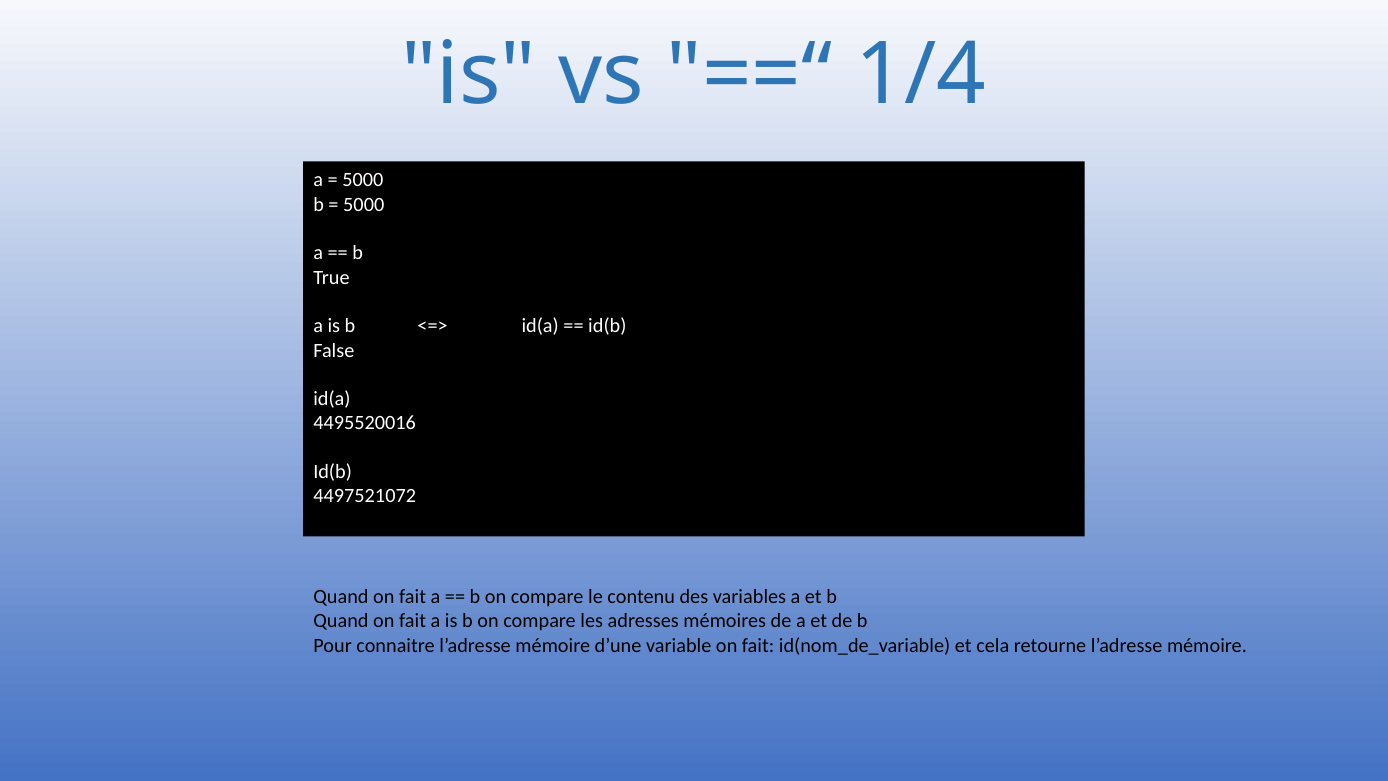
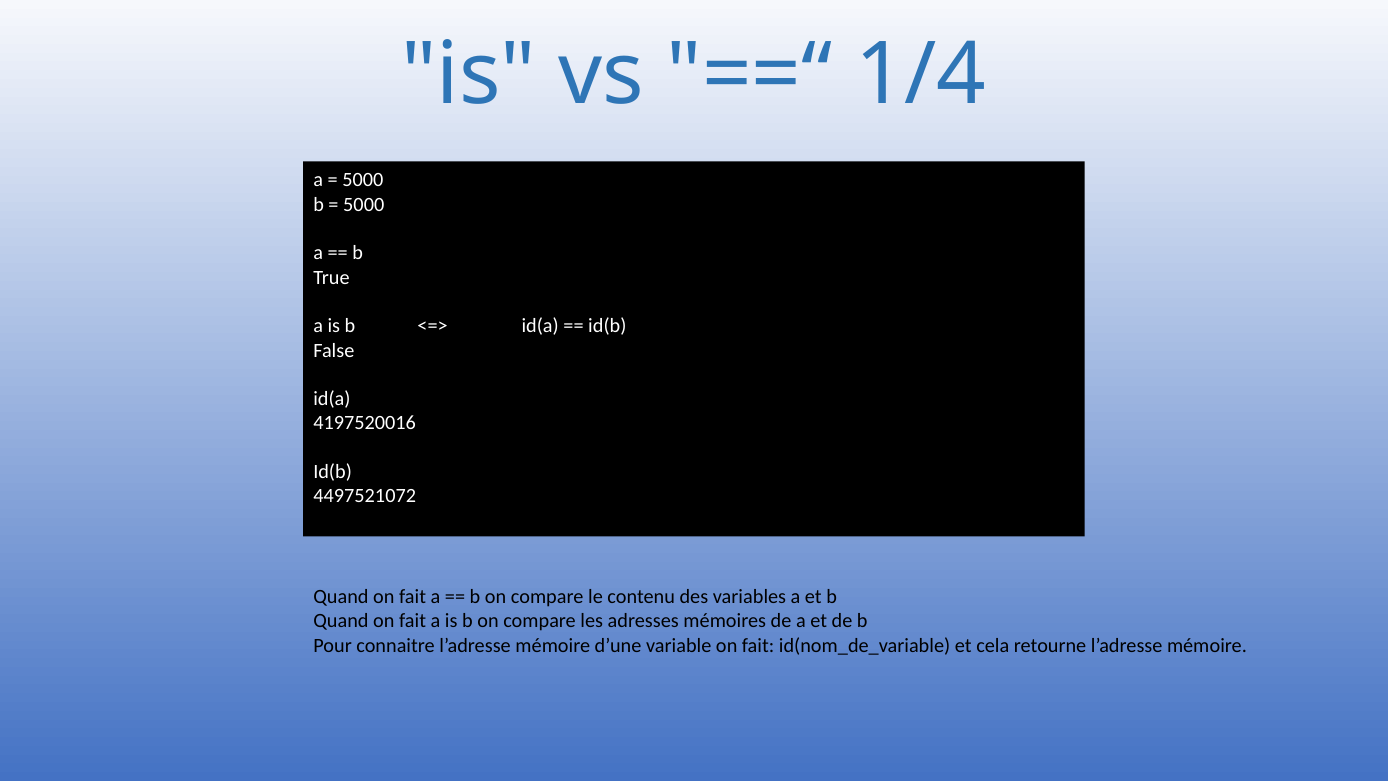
4495520016: 4495520016 -> 4197520016
